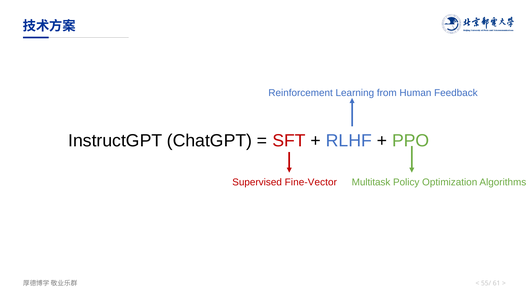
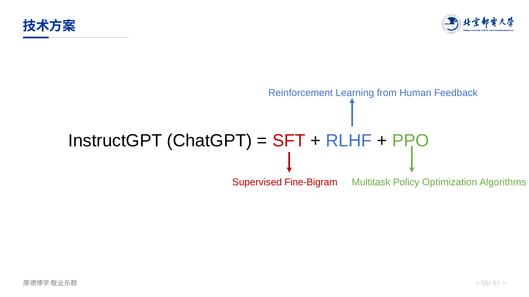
Fine-Vector: Fine-Vector -> Fine-Bigram
